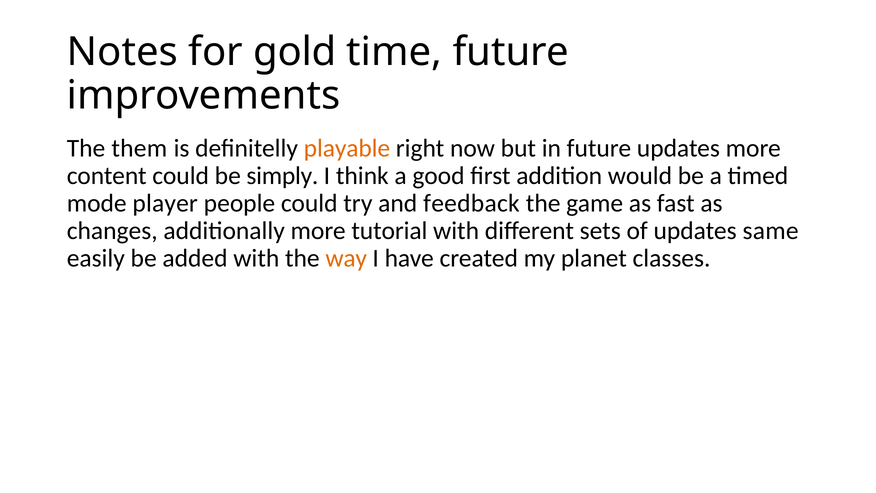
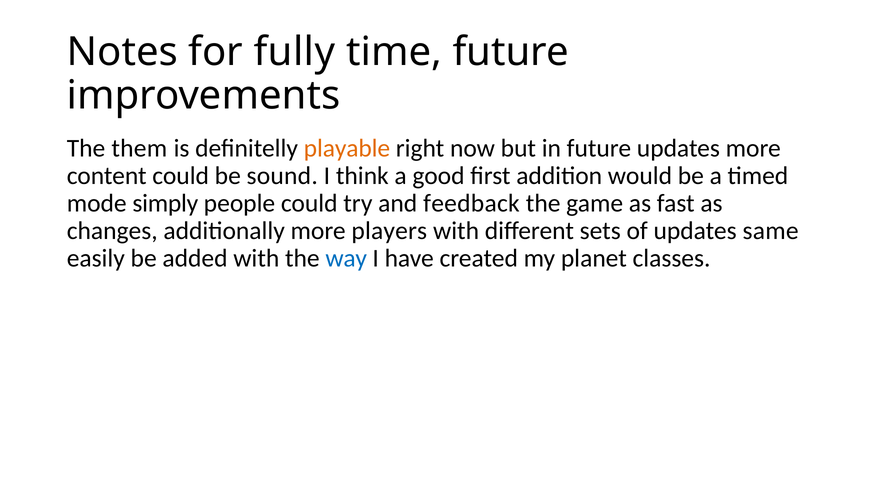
gold: gold -> fully
simply: simply -> sound
player: player -> simply
tutorial: tutorial -> players
way colour: orange -> blue
